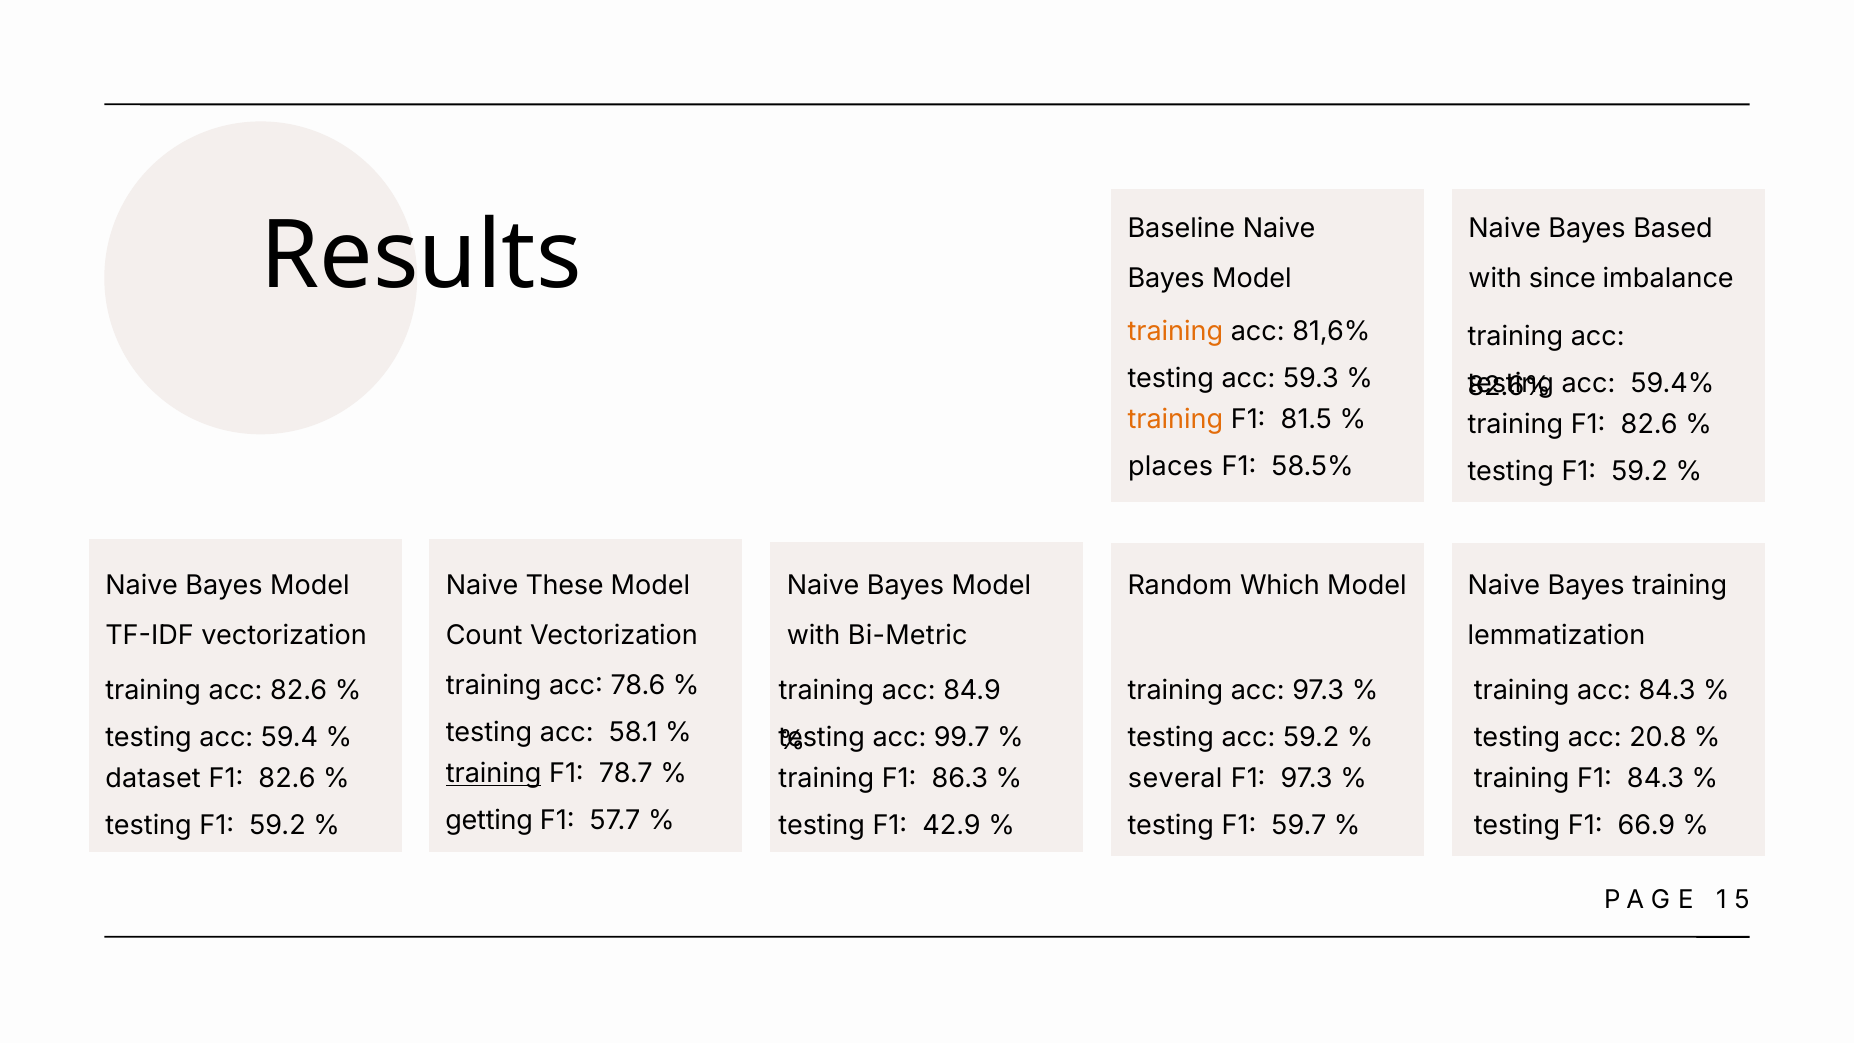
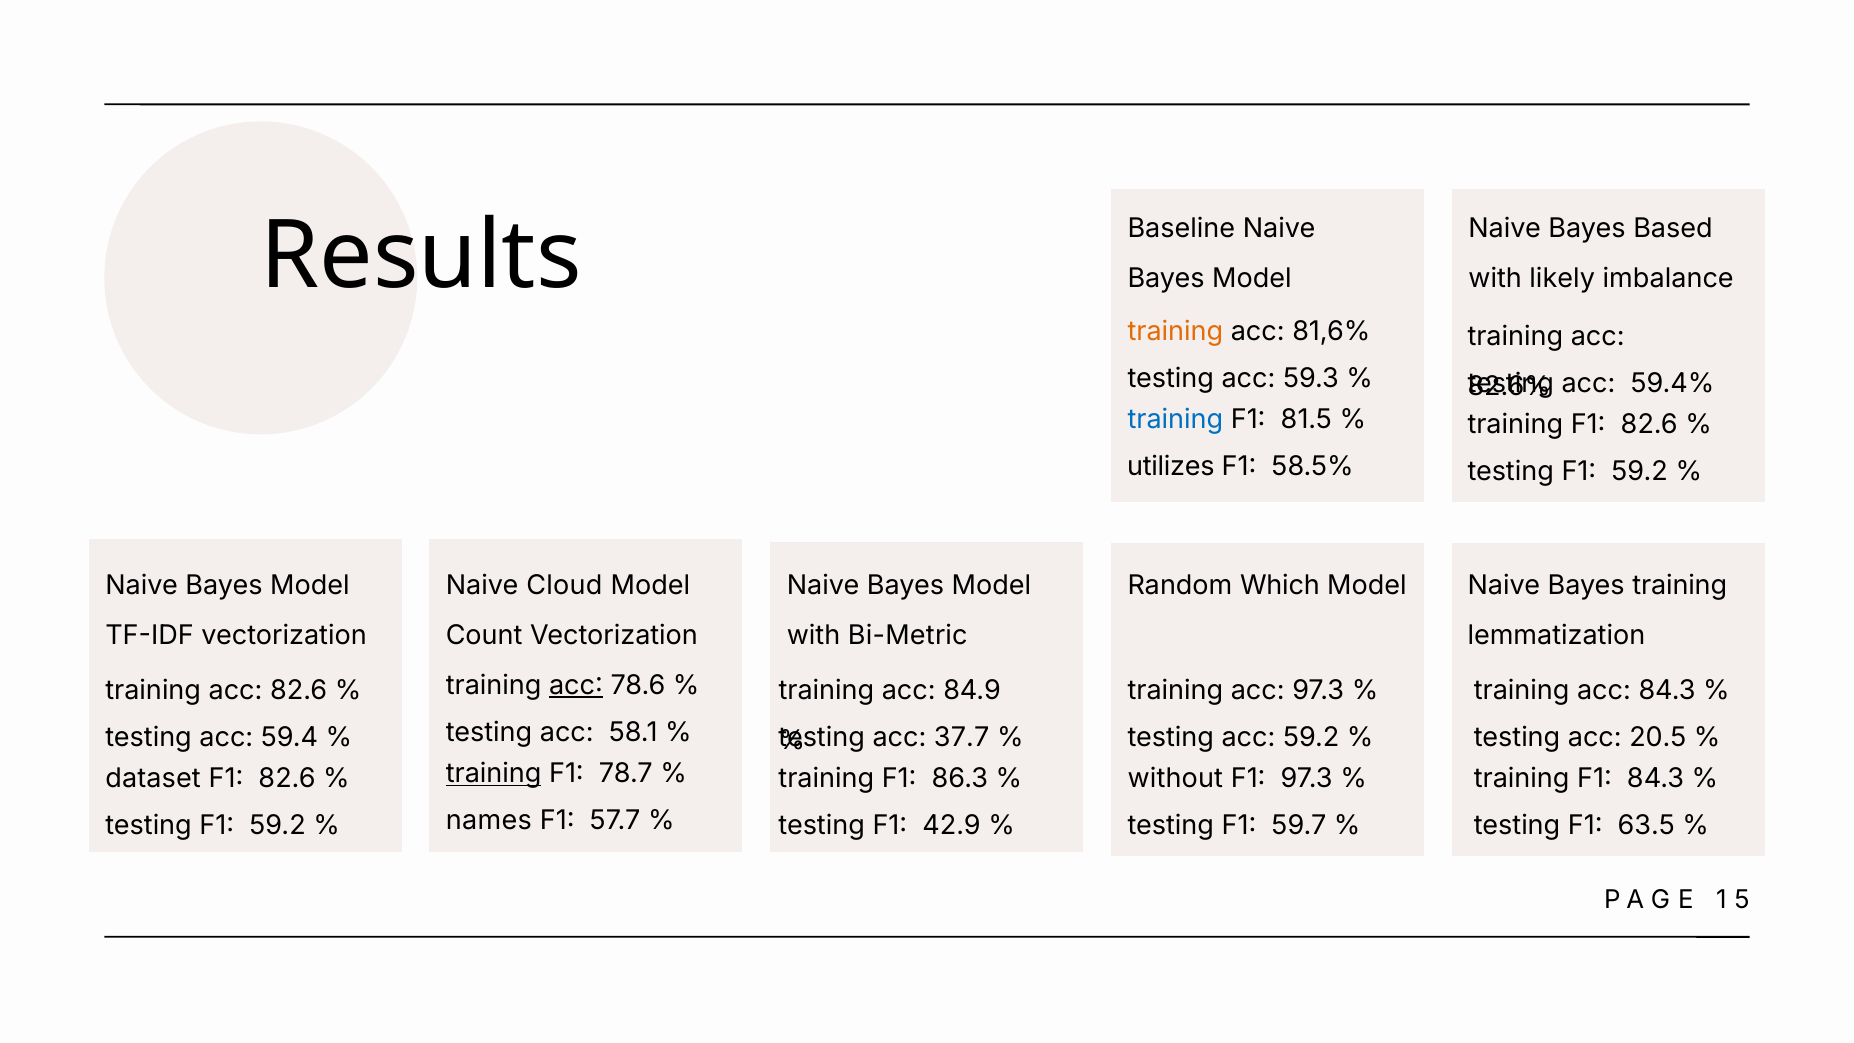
since: since -> likely
training at (1175, 420) colour: orange -> blue
places: places -> utilizes
These: These -> Cloud
acc at (576, 685) underline: none -> present
99.7: 99.7 -> 37.7
20.8: 20.8 -> 20.5
several: several -> without
getting: getting -> names
66.9: 66.9 -> 63.5
